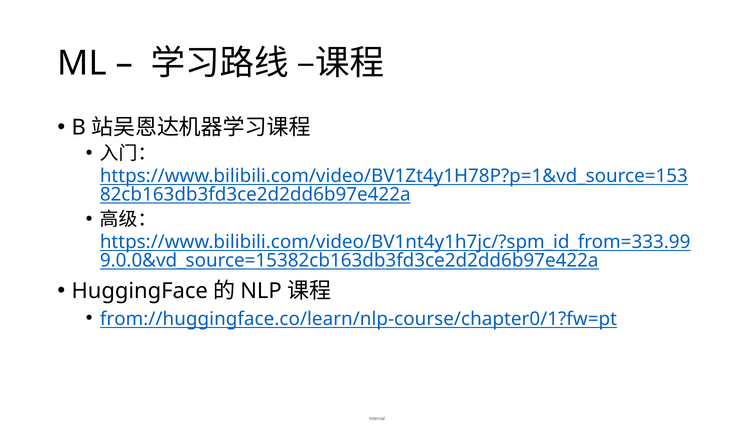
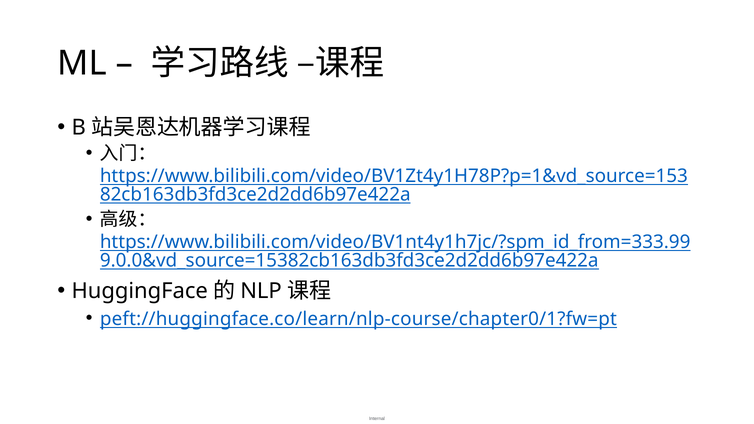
from://huggingface.co/learn/nlp-course/chapter0/1?fw=pt: from://huggingface.co/learn/nlp-course/chapter0/1?fw=pt -> peft://huggingface.co/learn/nlp-course/chapter0/1?fw=pt
